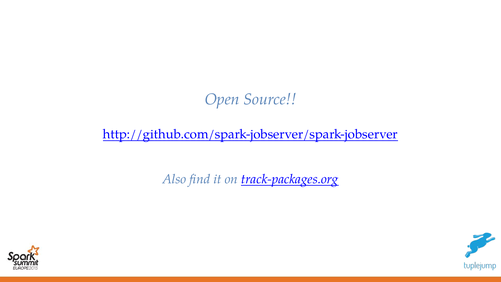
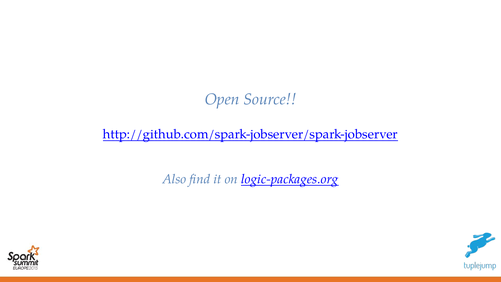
track-packages.org: track-packages.org -> logic-packages.org
